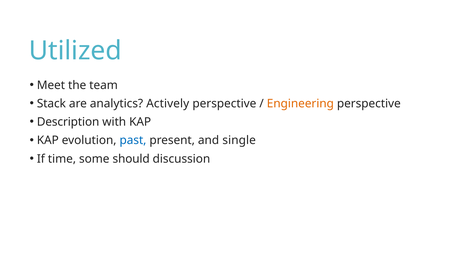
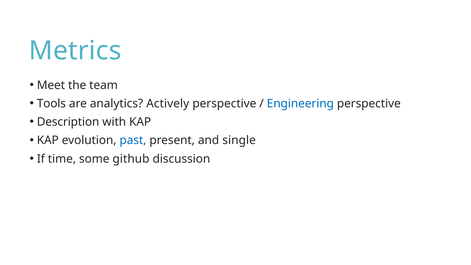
Utilized: Utilized -> Metrics
Stack: Stack -> Tools
Engineering colour: orange -> blue
should: should -> github
